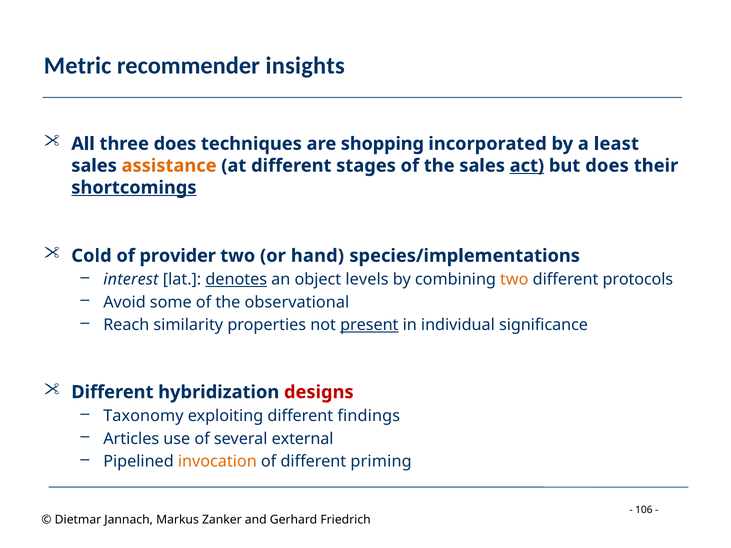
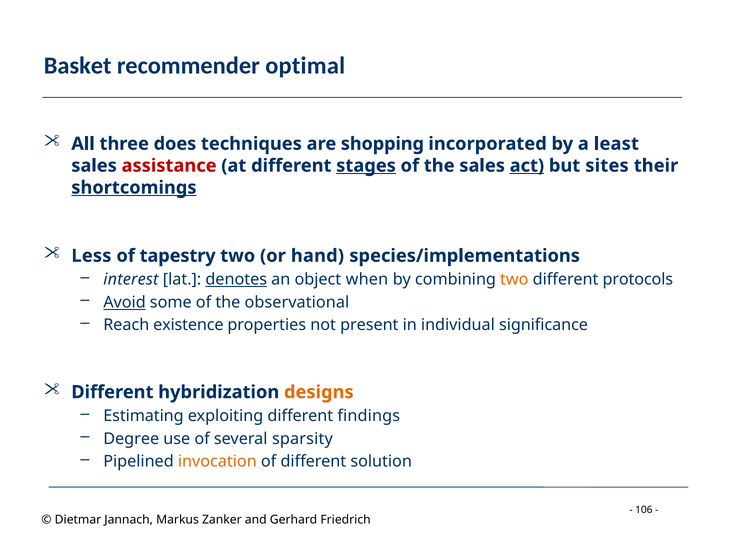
Metric: Metric -> Basket
insights: insights -> optimal
assistance colour: orange -> red
stages underline: none -> present
but does: does -> sites
Cold: Cold -> Less
provider: provider -> tapestry
levels: levels -> when
Avoid underline: none -> present
similarity: similarity -> existence
present underline: present -> none
designs colour: red -> orange
Taxonomy: Taxonomy -> Estimating
Articles: Articles -> Degree
external: external -> sparsity
priming: priming -> solution
